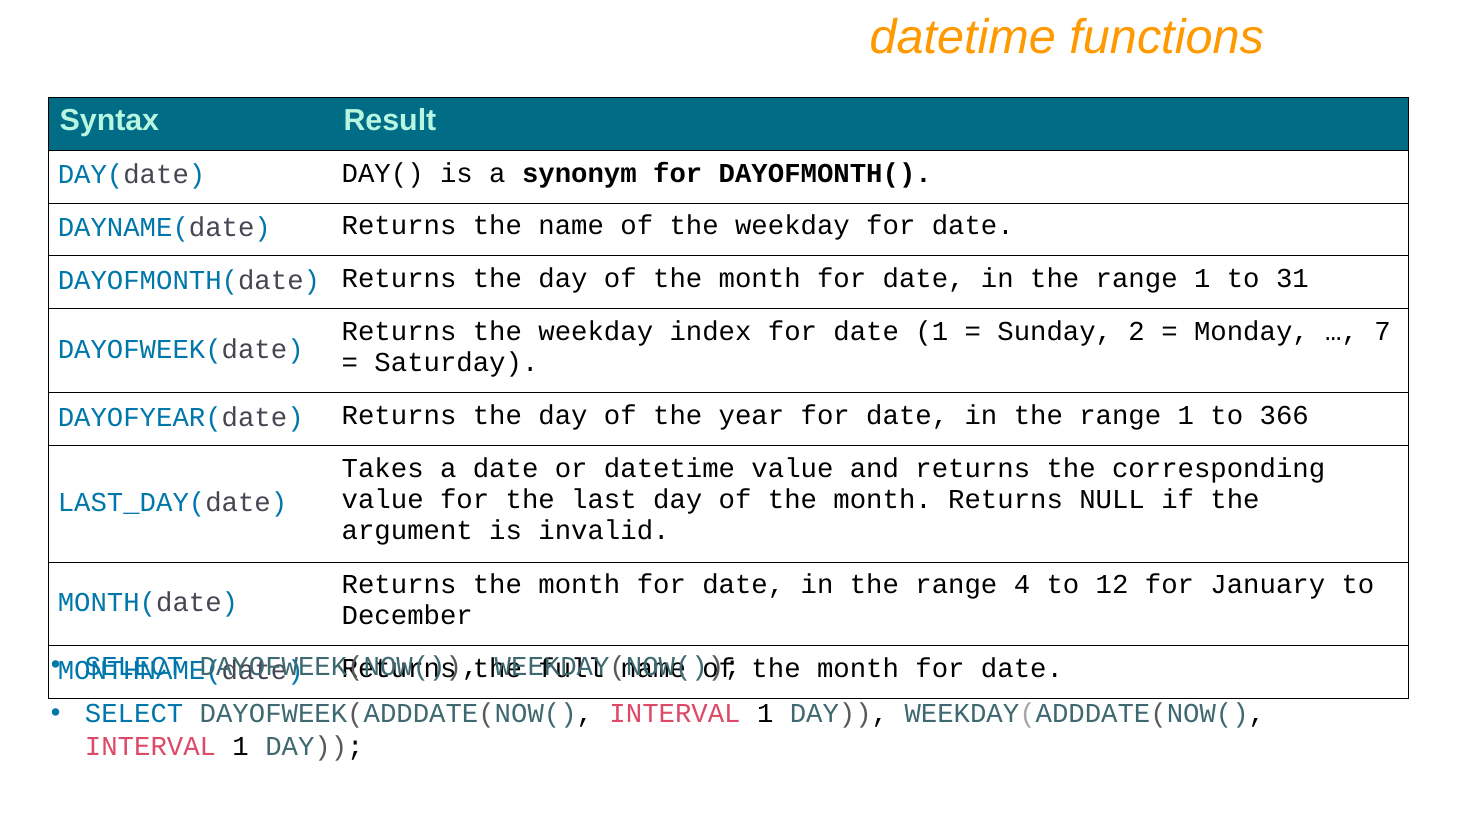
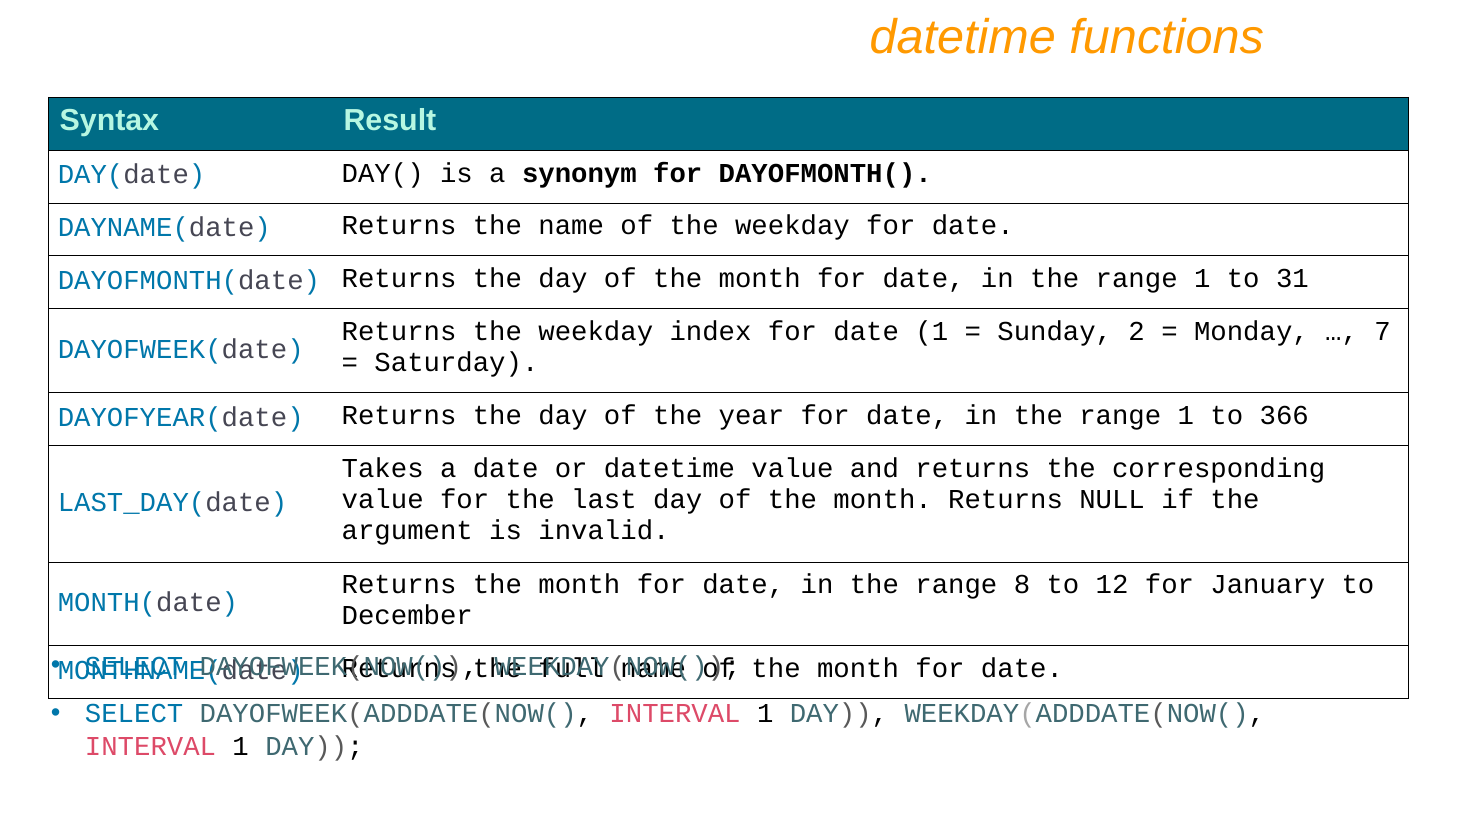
4: 4 -> 8
